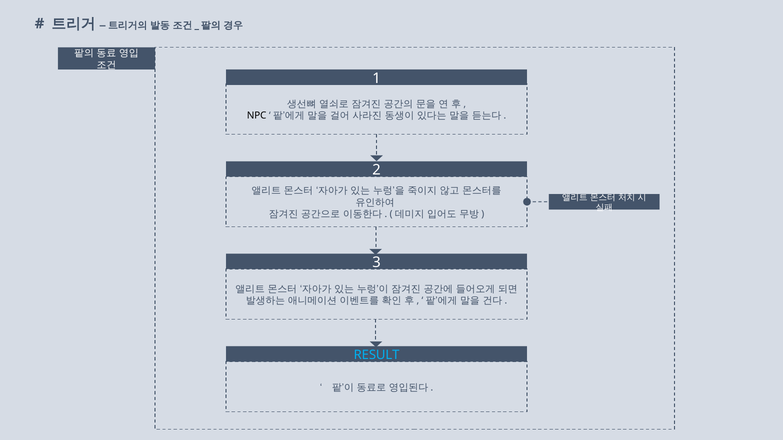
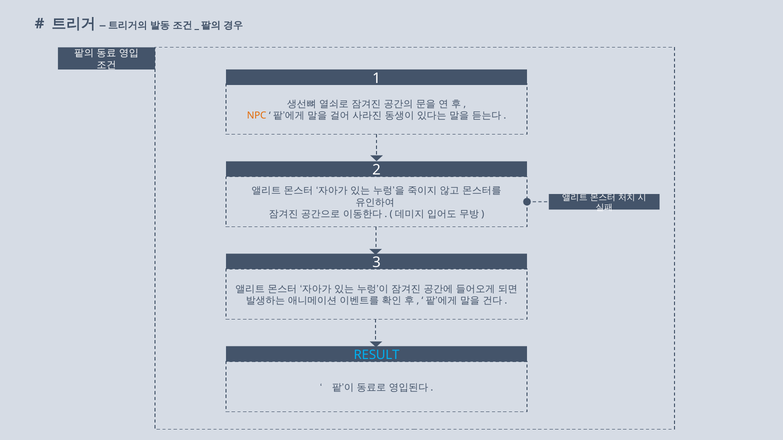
NPC colour: black -> orange
